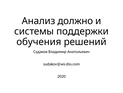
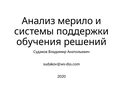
должно: должно -> мерило
